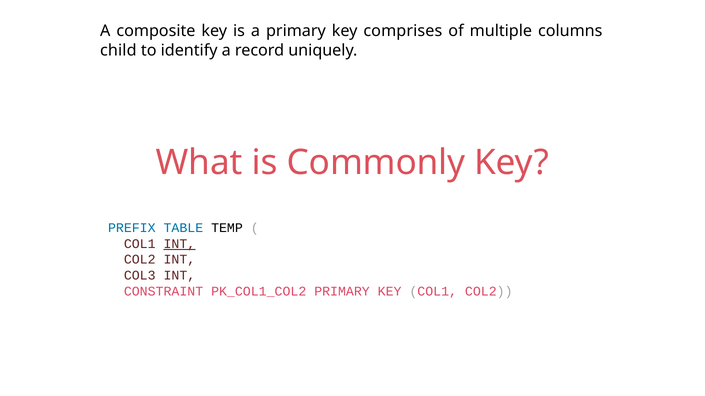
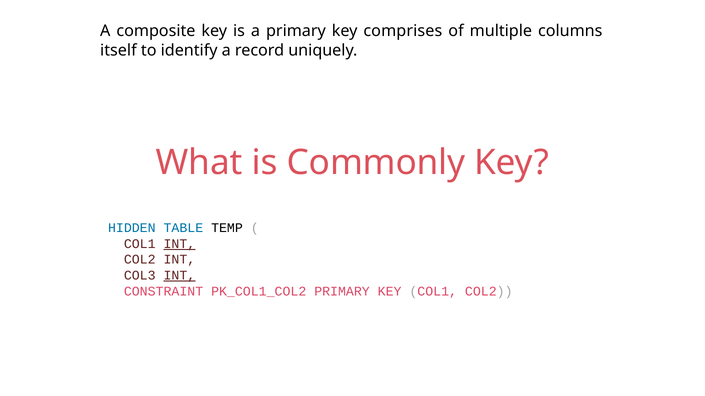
child: child -> itself
PREFIX: PREFIX -> HIDDEN
INT at (179, 276) underline: none -> present
